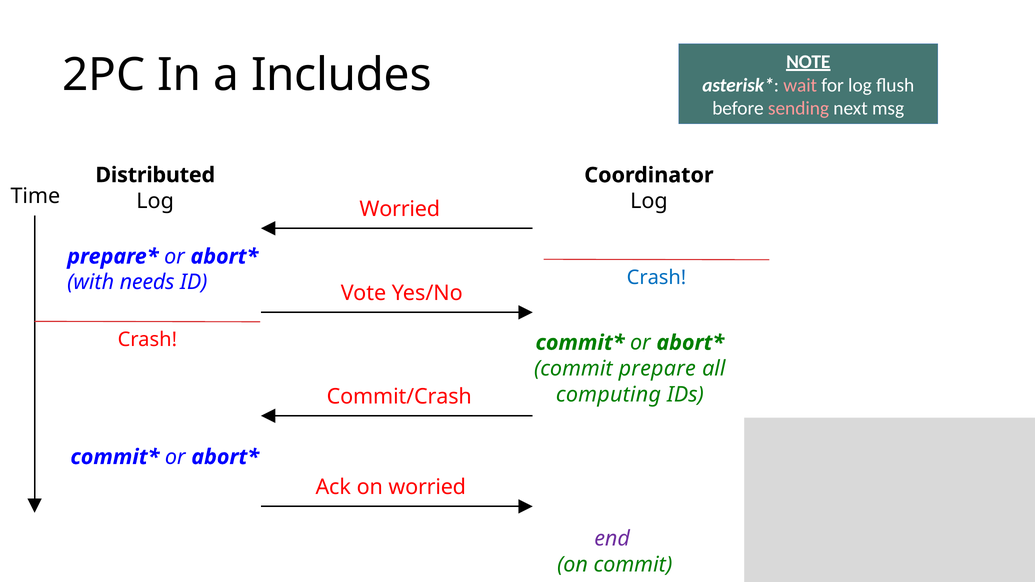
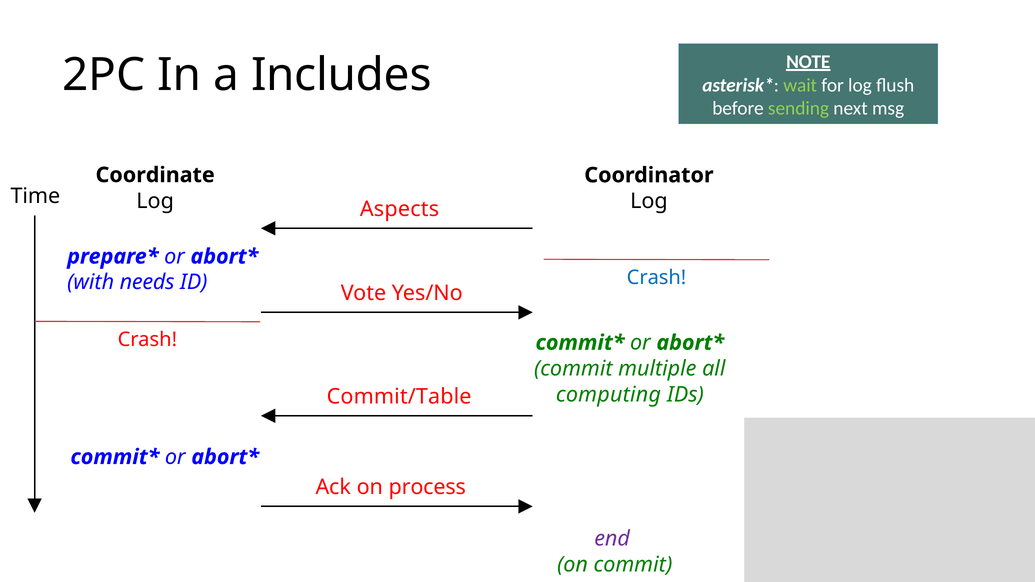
wait colour: pink -> light green
sending colour: pink -> light green
Distributed: Distributed -> Coordinate
Log Worried: Worried -> Aspects
prepare: prepare -> multiple
Commit/Crash: Commit/Crash -> Commit/Table
on worried: worried -> process
